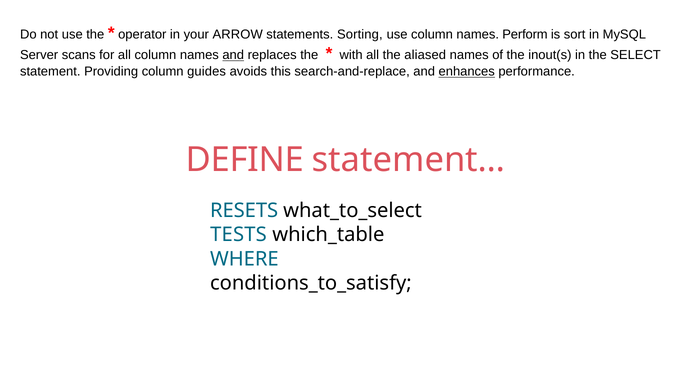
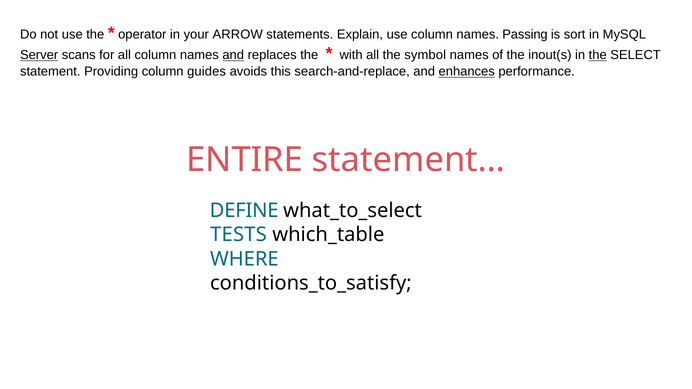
Sorting: Sorting -> Explain
Perform: Perform -> Passing
Server underline: none -> present
aliased: aliased -> symbol
the at (598, 55) underline: none -> present
DEFINE: DEFINE -> ENTIRE
RESETS: RESETS -> DEFINE
